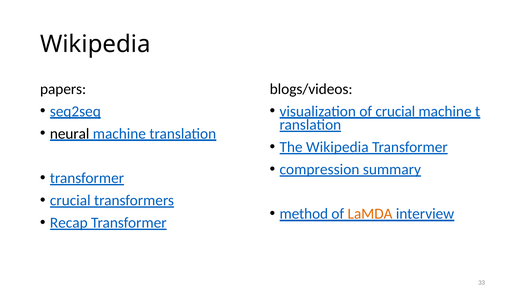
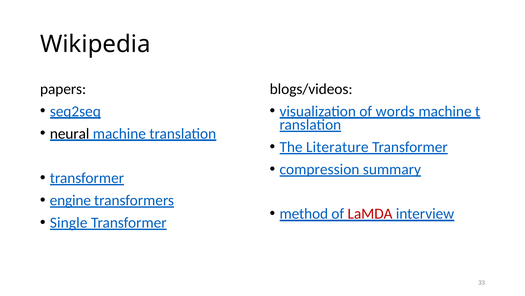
of crucial: crucial -> words
The Wikipedia: Wikipedia -> Literature
crucial at (70, 200): crucial -> engine
LaMDA colour: orange -> red
Recap: Recap -> Single
